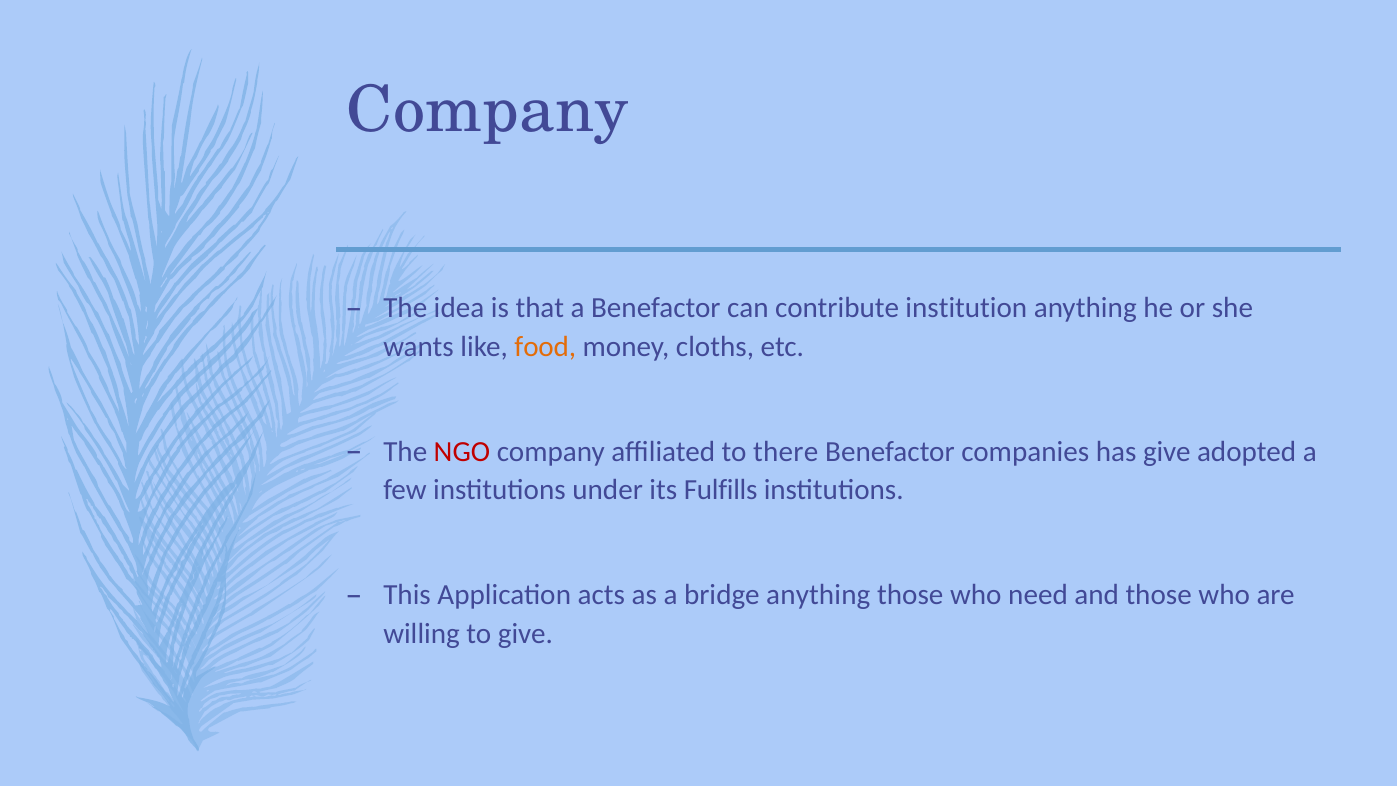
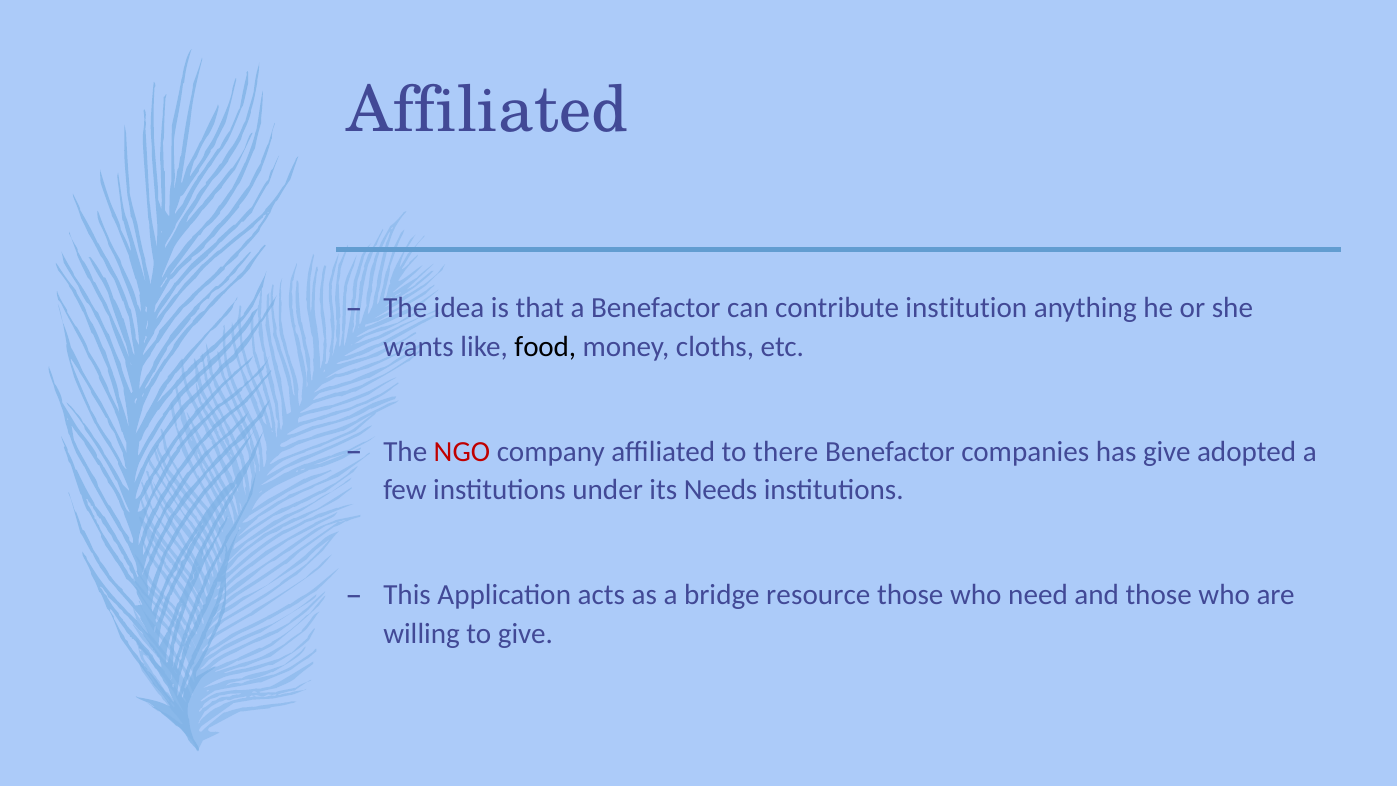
Company at (488, 110): Company -> Affiliated
food colour: orange -> black
Fulfills: Fulfills -> Needs
bridge anything: anything -> resource
